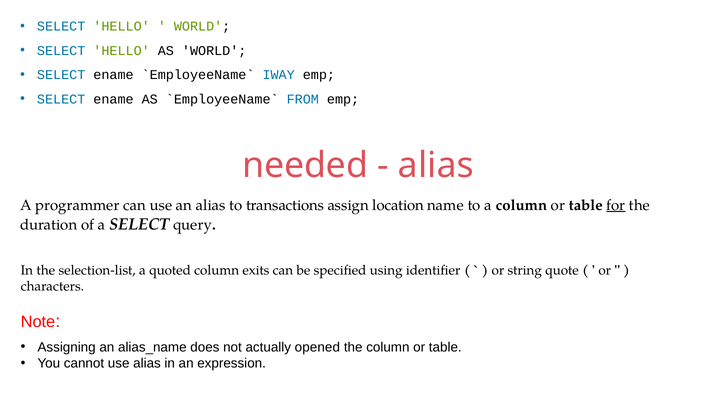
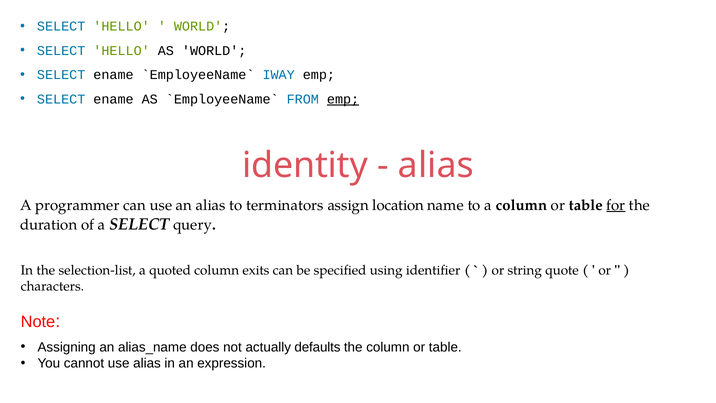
emp at (343, 99) underline: none -> present
needed: needed -> identity
transactions: transactions -> terminators
opened: opened -> defaults
